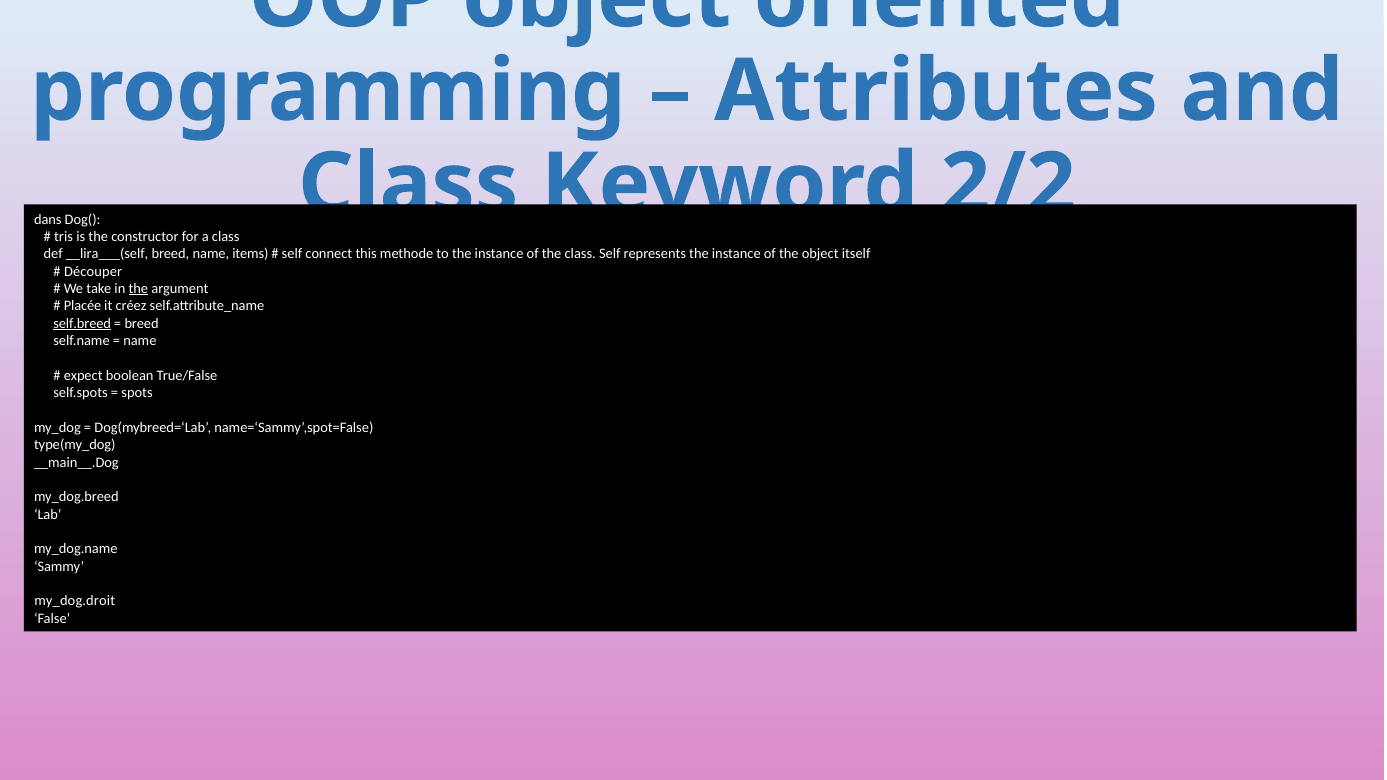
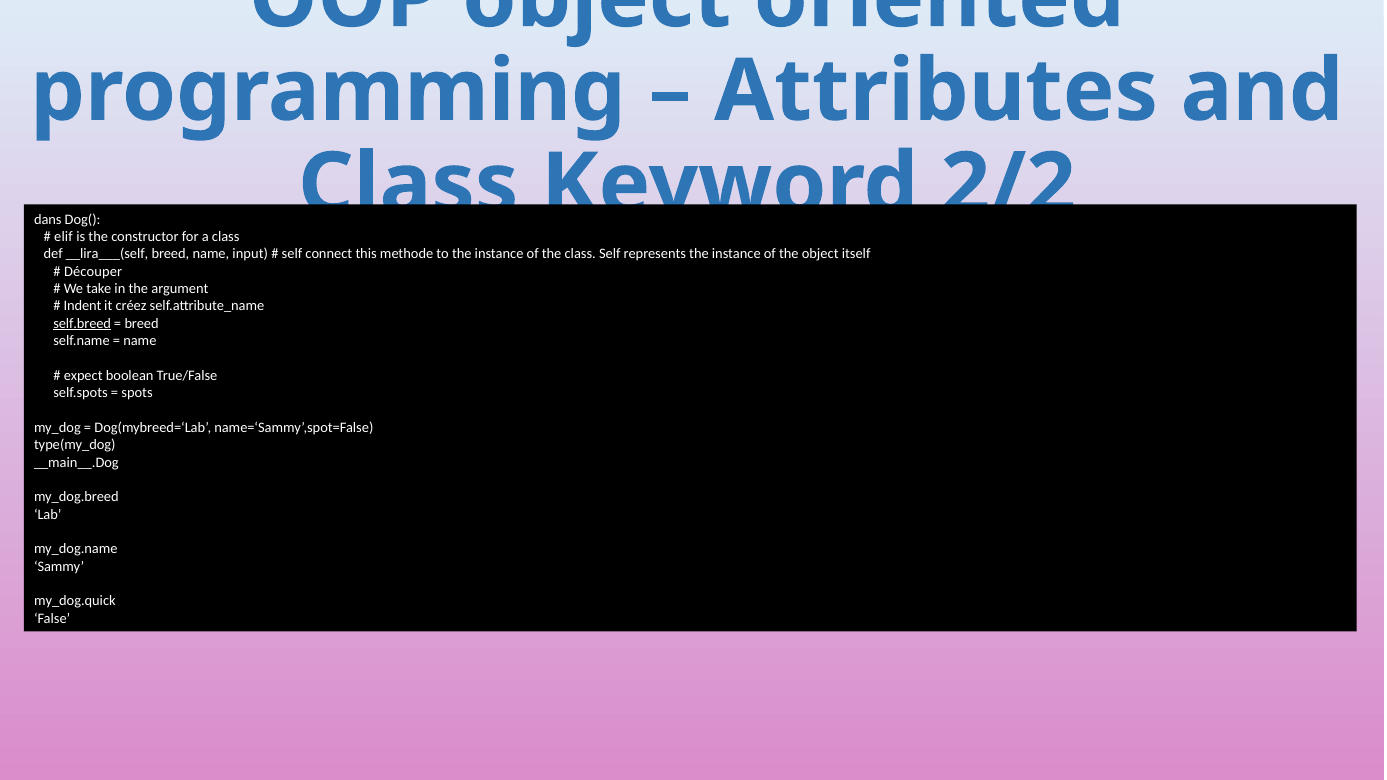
tris: tris -> elif
items: items -> input
the at (138, 289) underline: present -> none
Placée: Placée -> Indent
my_dog.droit: my_dog.droit -> my_dog.quick
